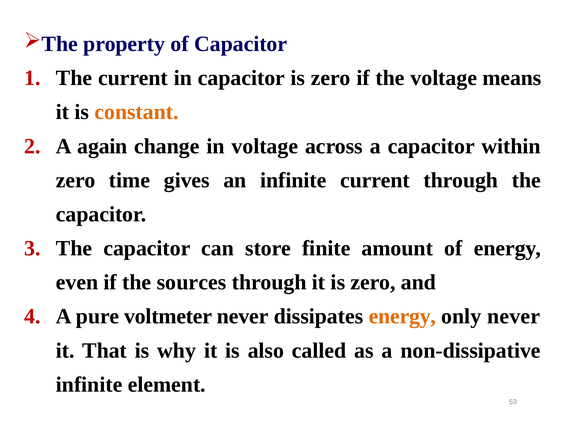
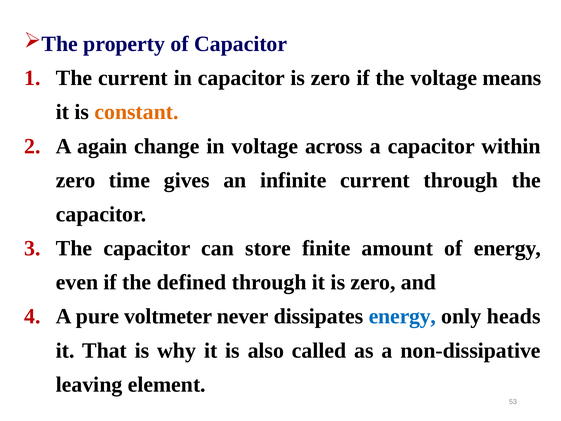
sources: sources -> defined
energy at (402, 316) colour: orange -> blue
only never: never -> heads
infinite at (89, 384): infinite -> leaving
